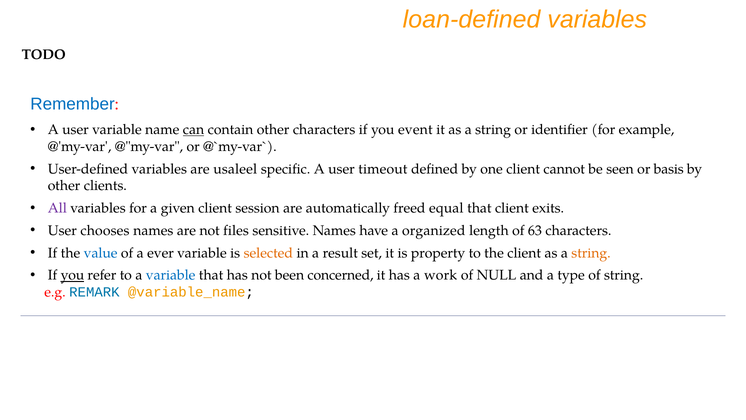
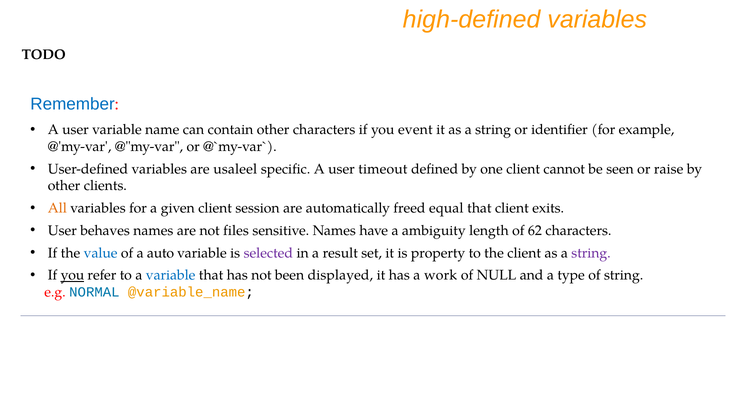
loan-defined: loan-defined -> high-defined
can underline: present -> none
basis: basis -> raise
All colour: purple -> orange
chooses: chooses -> behaves
organized: organized -> ambiguity
63: 63 -> 62
ever: ever -> auto
selected colour: orange -> purple
string at (591, 253) colour: orange -> purple
concerned: concerned -> displayed
REMARK: REMARK -> NORMAL
